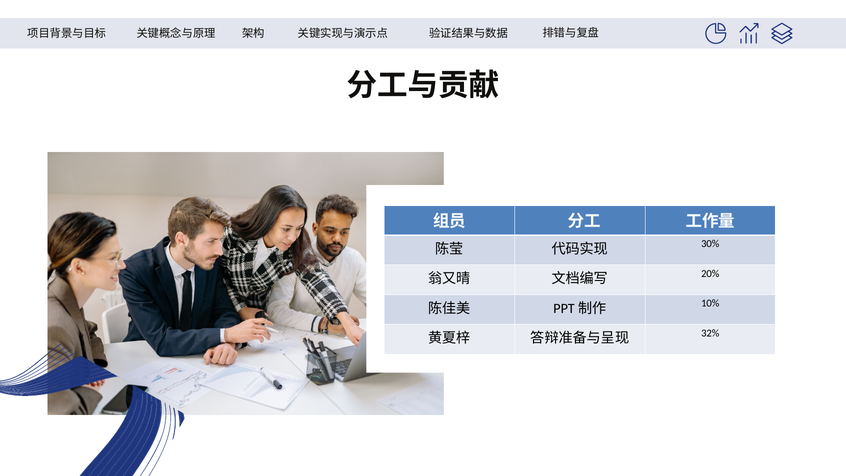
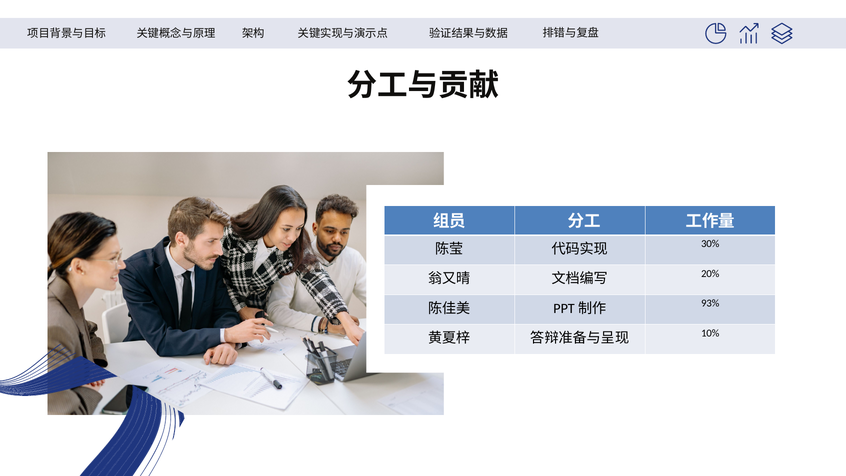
10%: 10% -> 93%
32%: 32% -> 10%
